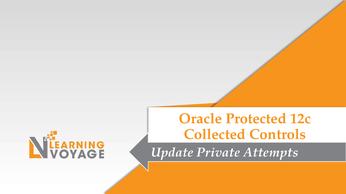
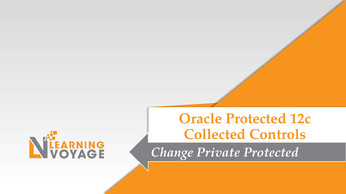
Update: Update -> Change
Private Attempts: Attempts -> Protected
